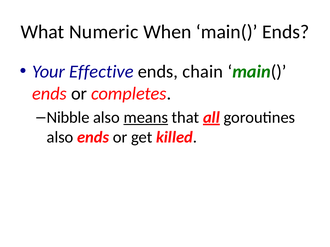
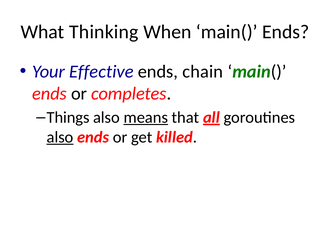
Numeric: Numeric -> Thinking
Nibble: Nibble -> Things
also at (60, 138) underline: none -> present
